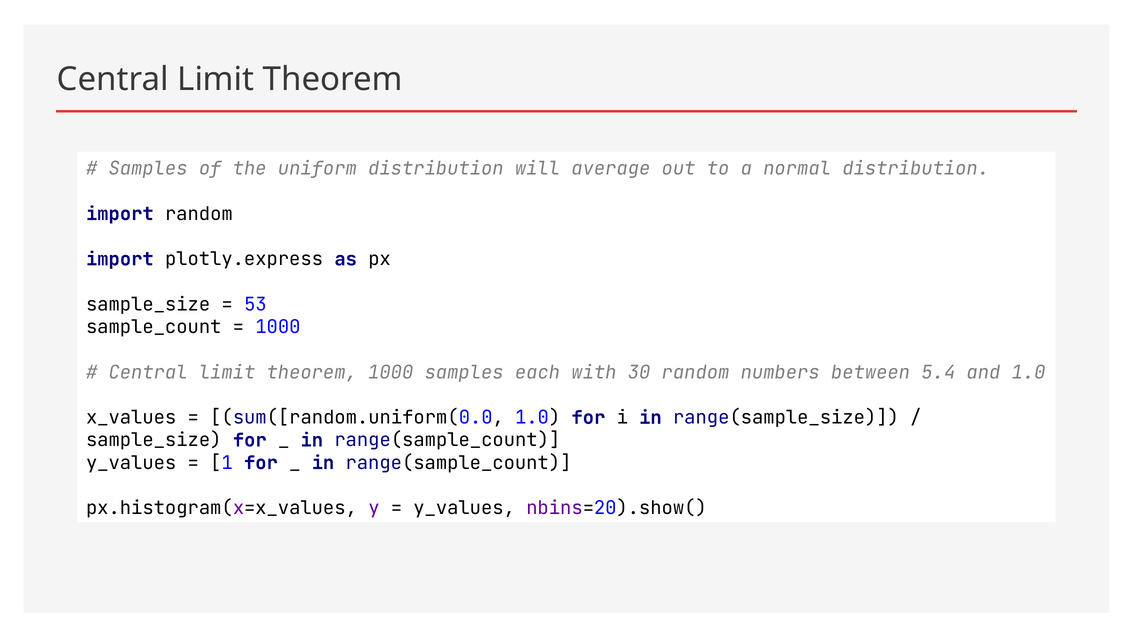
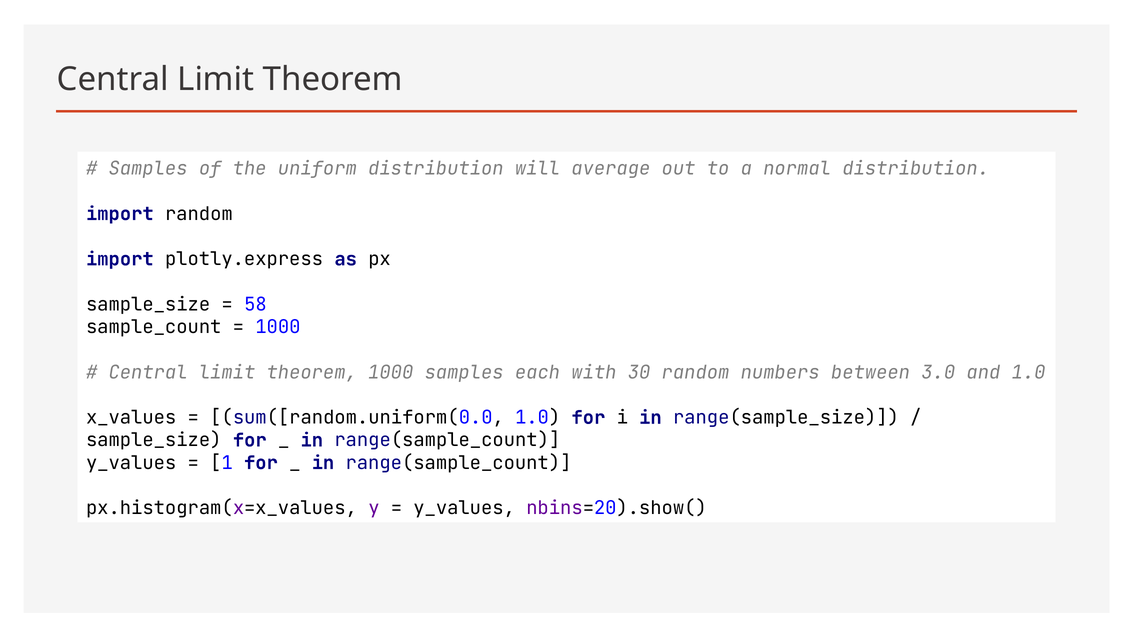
53: 53 -> 58
5.4: 5.4 -> 3.0
